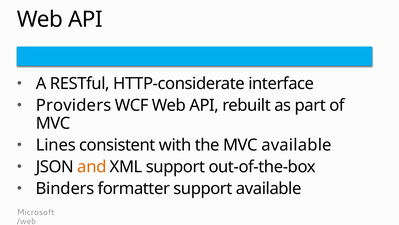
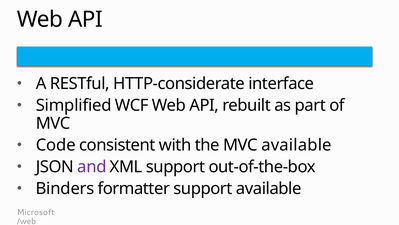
Providers: Providers -> Simplified
Lines: Lines -> Code
and colour: orange -> purple
